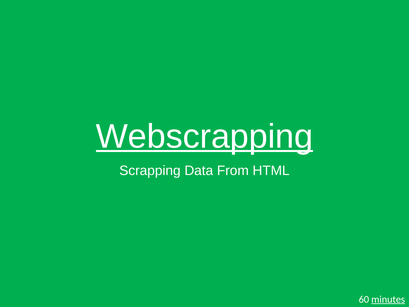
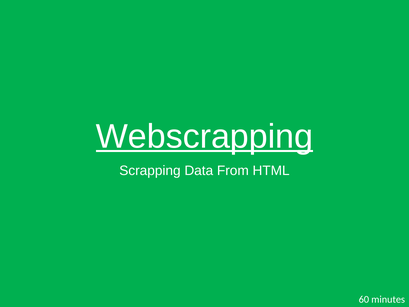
minutes underline: present -> none
